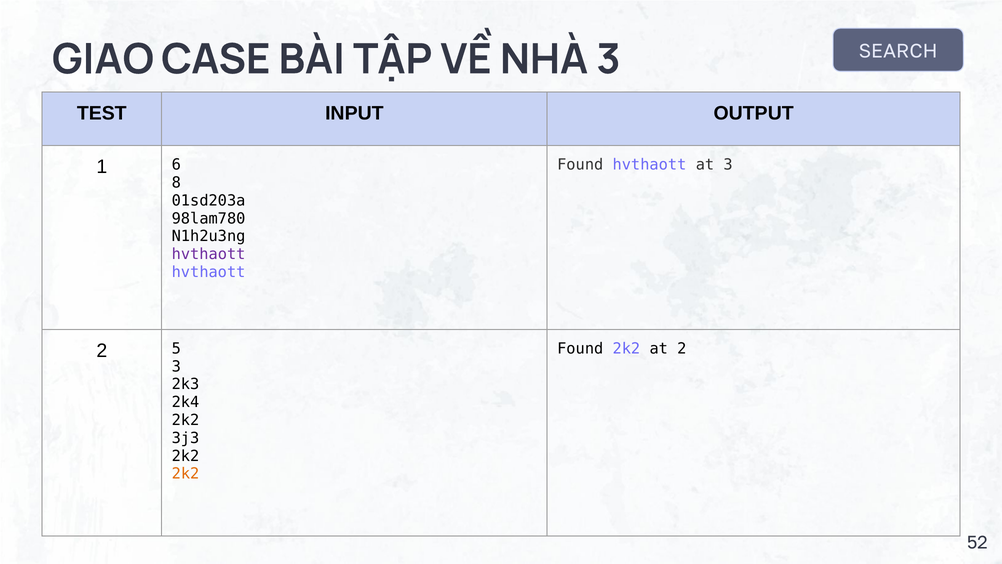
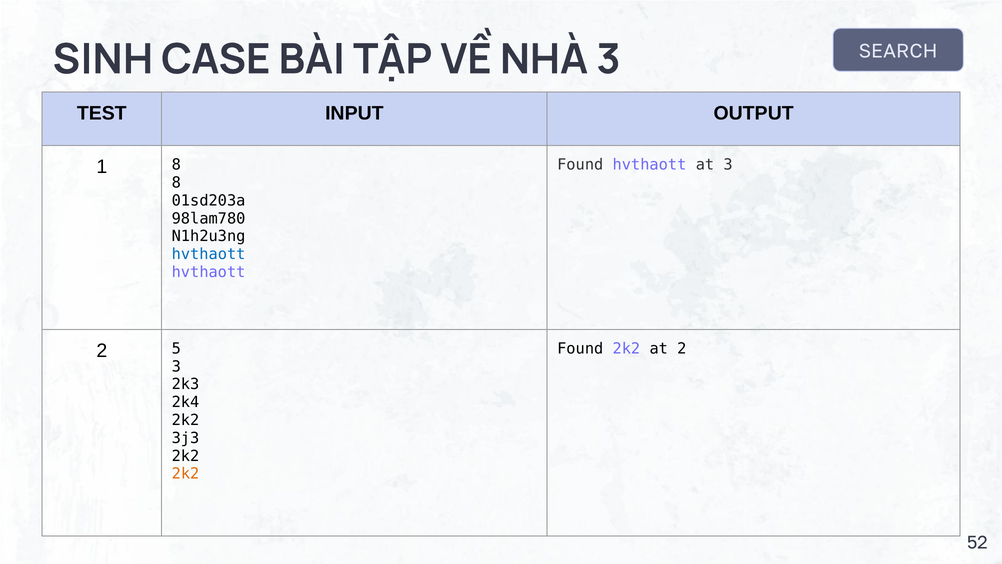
GIAO: GIAO -> SINH
1 6: 6 -> 8
hvthaott at (209, 254) colour: purple -> blue
